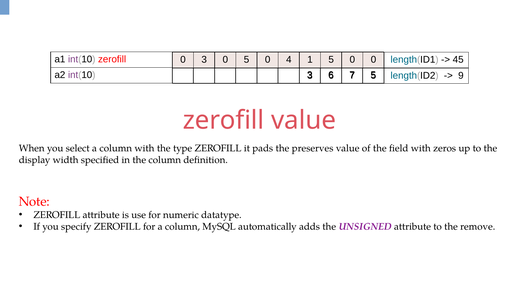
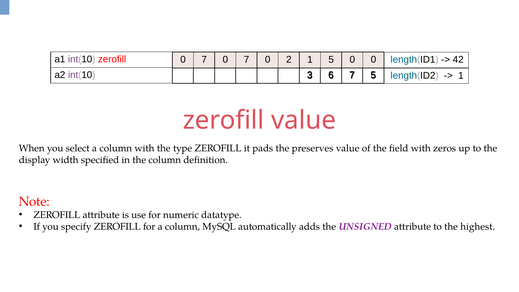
3 at (204, 60): 3 -> 7
5 at (246, 60): 5 -> 7
4: 4 -> 2
45: 45 -> 42
9 at (461, 76): 9 -> 1
remove: remove -> highest
